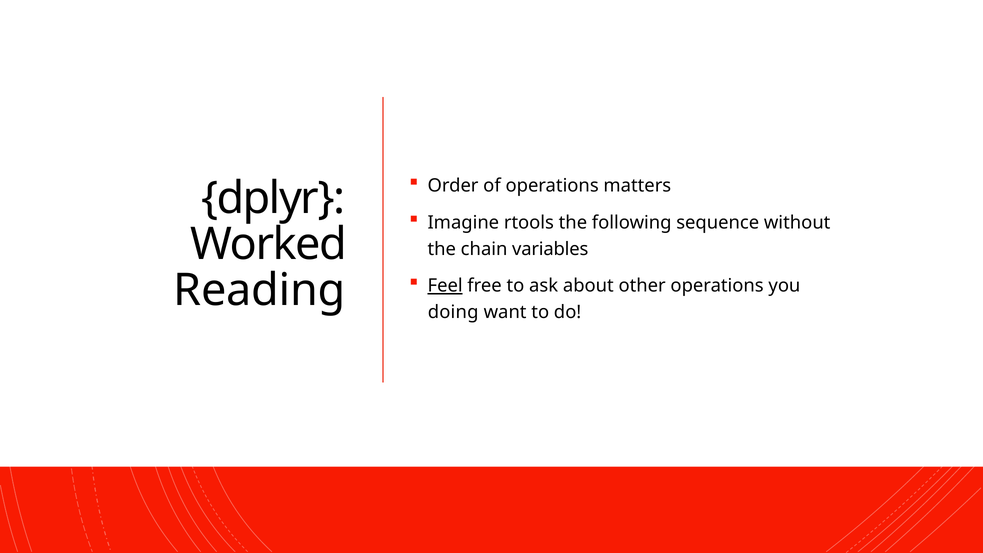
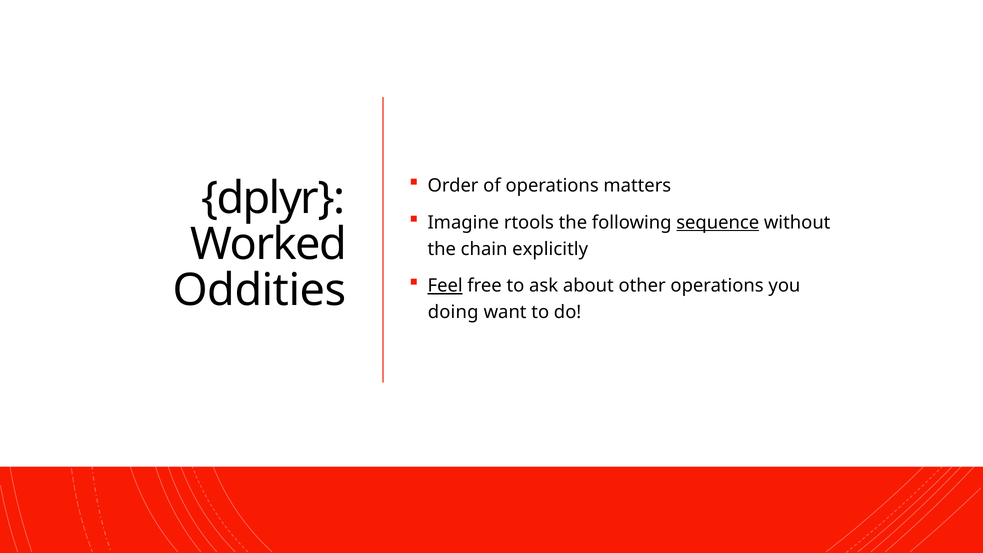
sequence underline: none -> present
variables: variables -> explicitly
Reading: Reading -> Oddities
